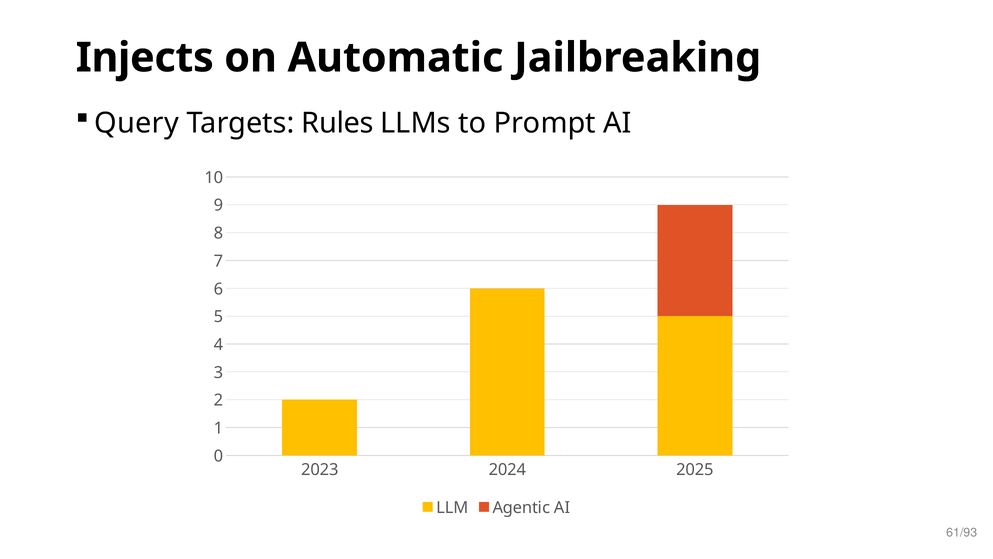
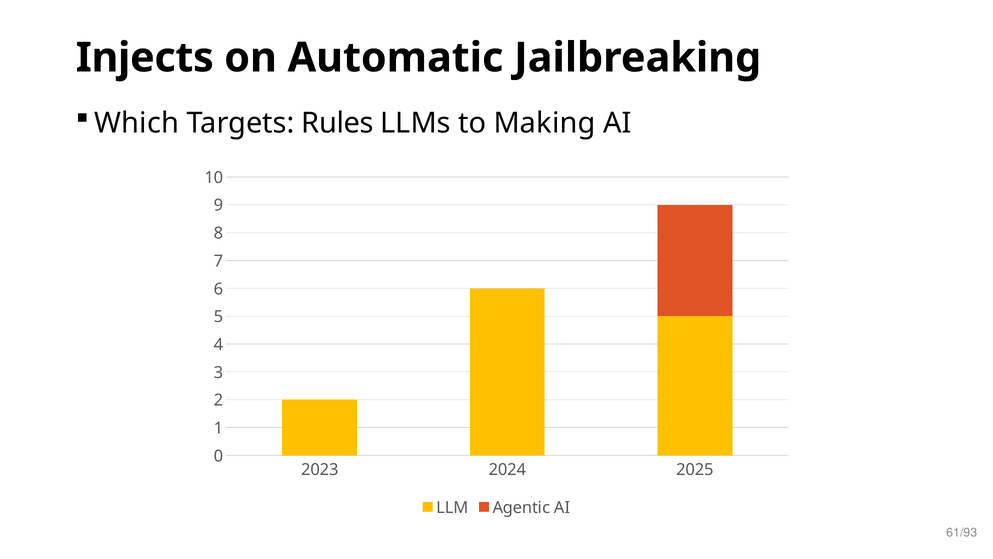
Query: Query -> Which
Prompt: Prompt -> Making
